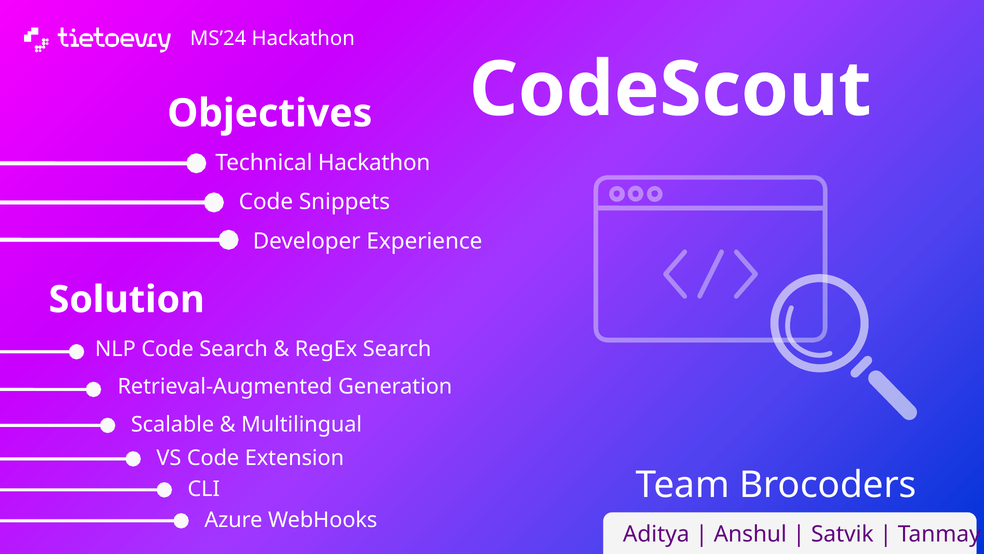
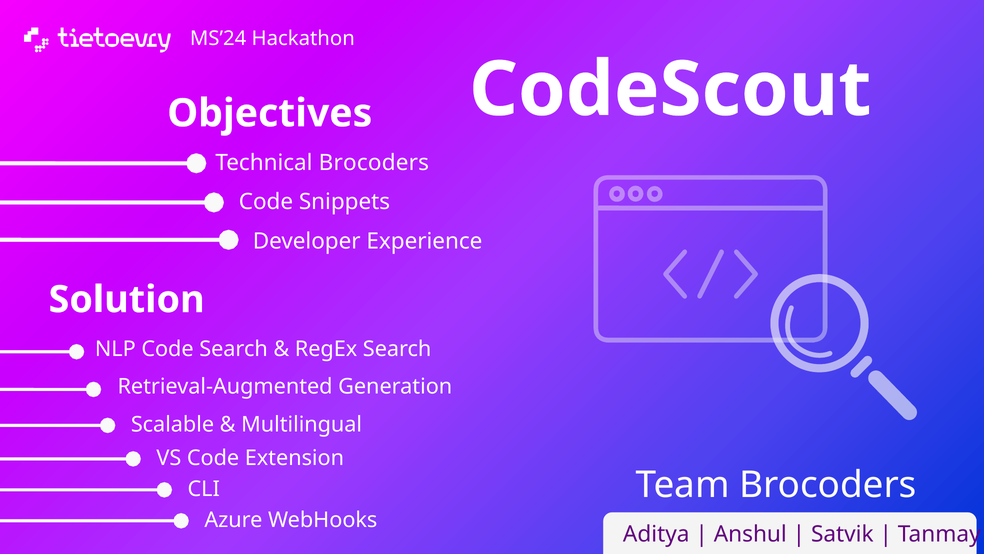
Technical Hackathon: Hackathon -> Brocoders
